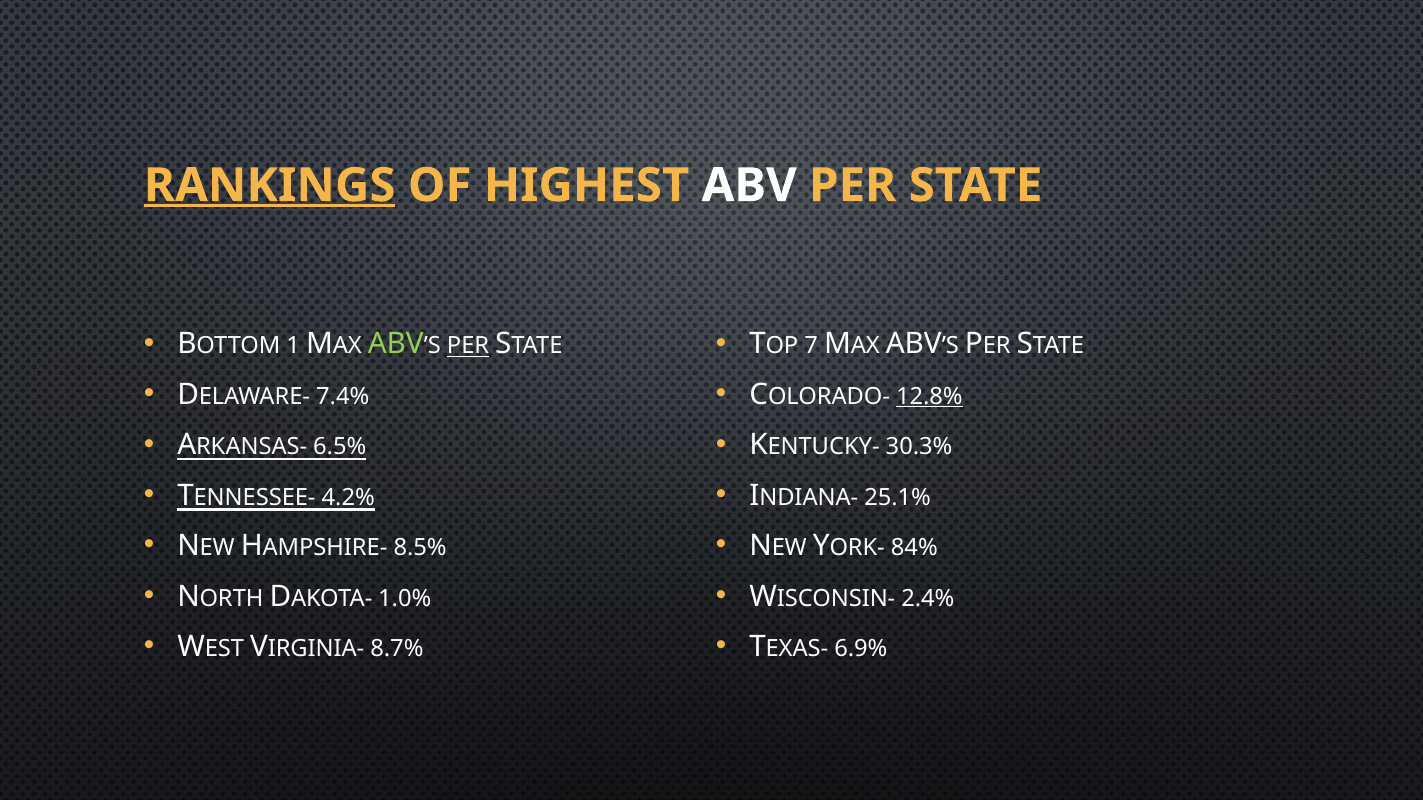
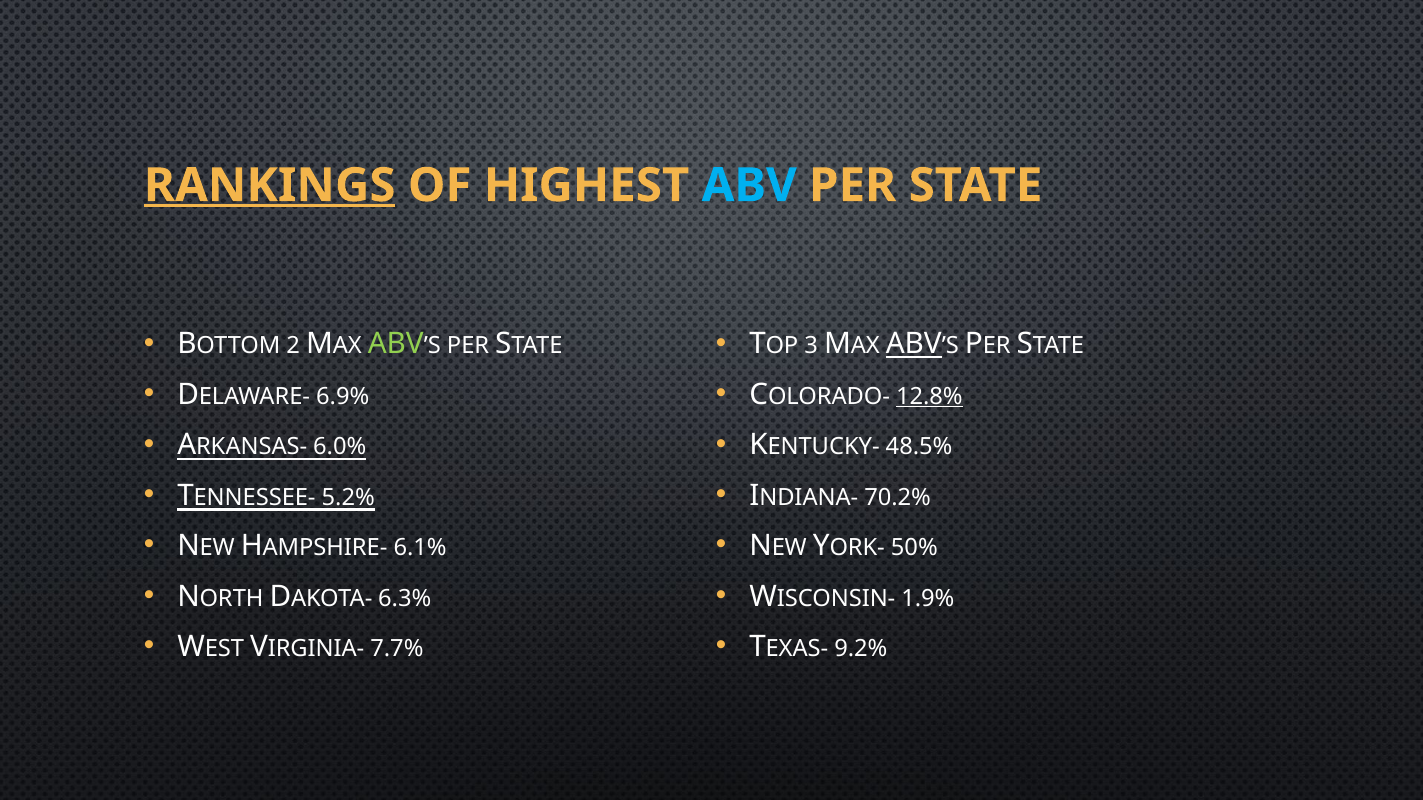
ABV at (749, 186) colour: white -> light blue
1: 1 -> 2
PER at (468, 346) underline: present -> none
7: 7 -> 3
ABV at (914, 344) underline: none -> present
7.4%: 7.4% -> 6.9%
6.5%: 6.5% -> 6.0%
30.3%: 30.3% -> 48.5%
4.2%: 4.2% -> 5.2%
25.1%: 25.1% -> 70.2%
8.5%: 8.5% -> 6.1%
84%: 84% -> 50%
1.0%: 1.0% -> 6.3%
2.4%: 2.4% -> 1.9%
8.7%: 8.7% -> 7.7%
6.9%: 6.9% -> 9.2%
